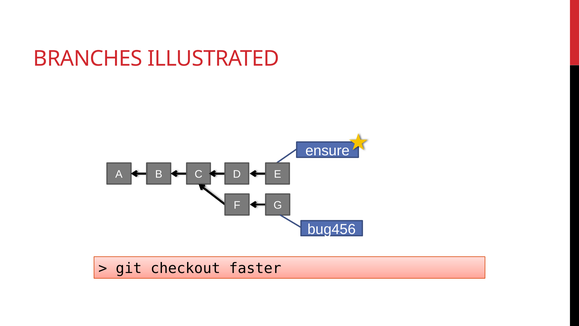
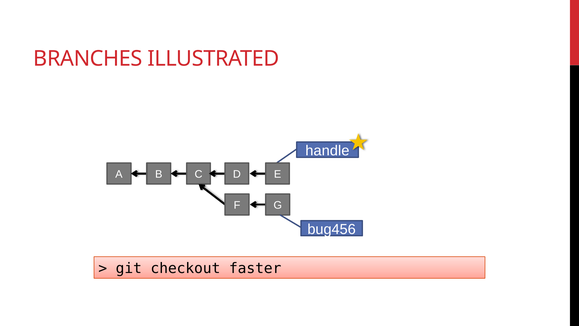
ensure: ensure -> handle
